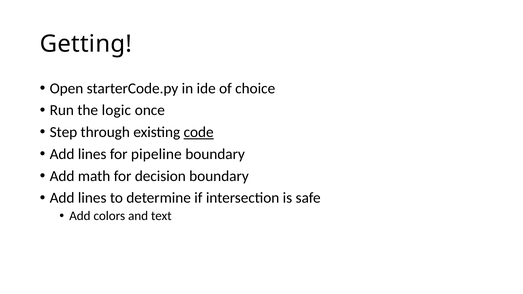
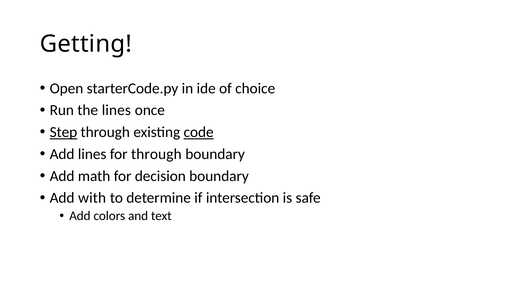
the logic: logic -> lines
Step underline: none -> present
for pipeline: pipeline -> through
lines at (92, 198): lines -> with
